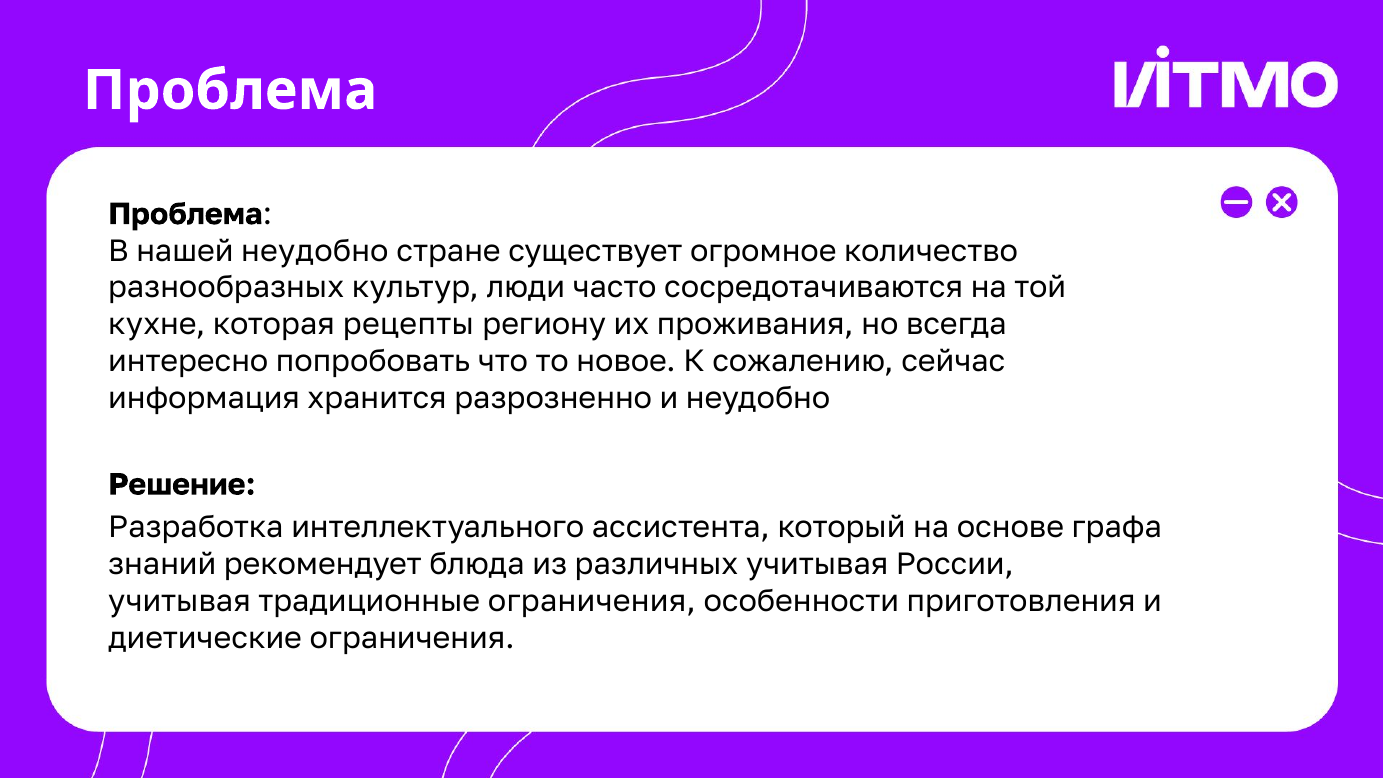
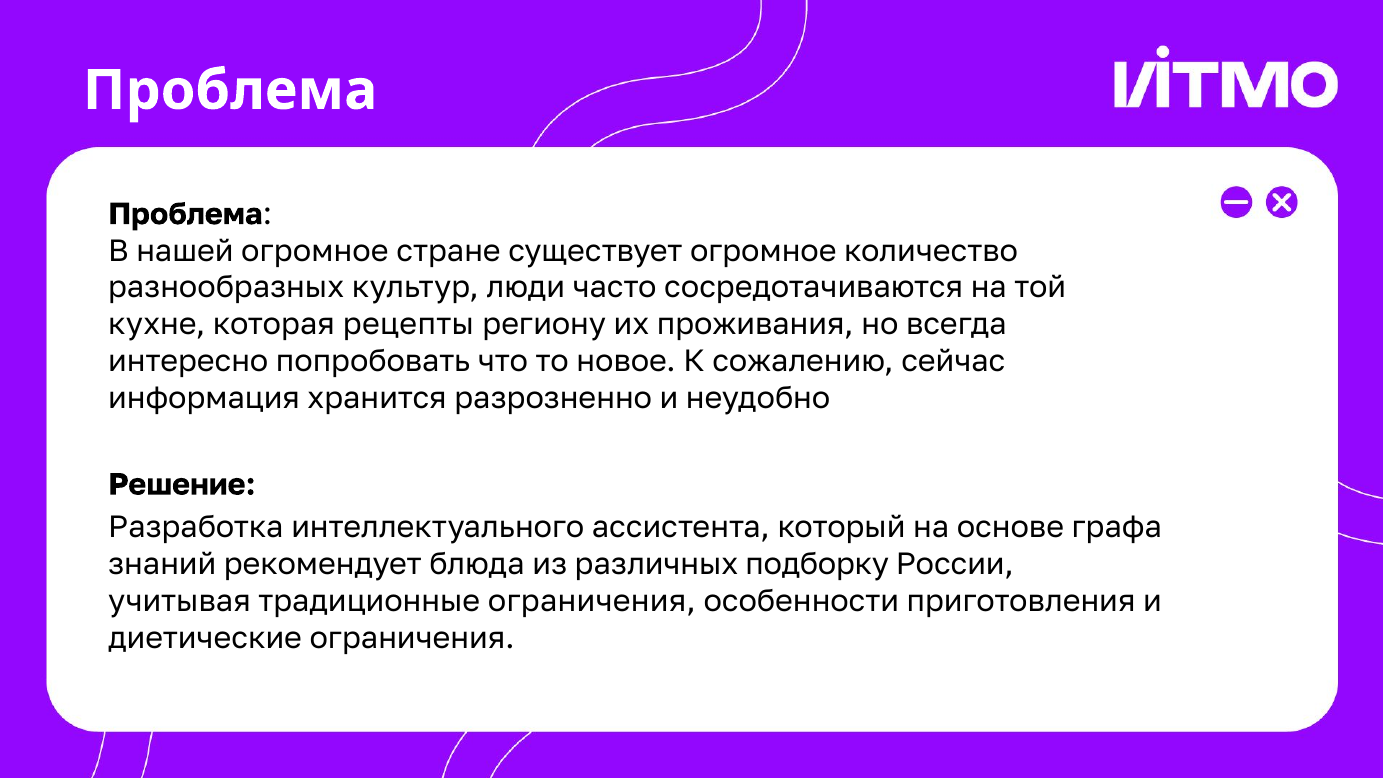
нашей неудобно: неудобно -> огромное
различных учитывая: учитывая -> подборку
